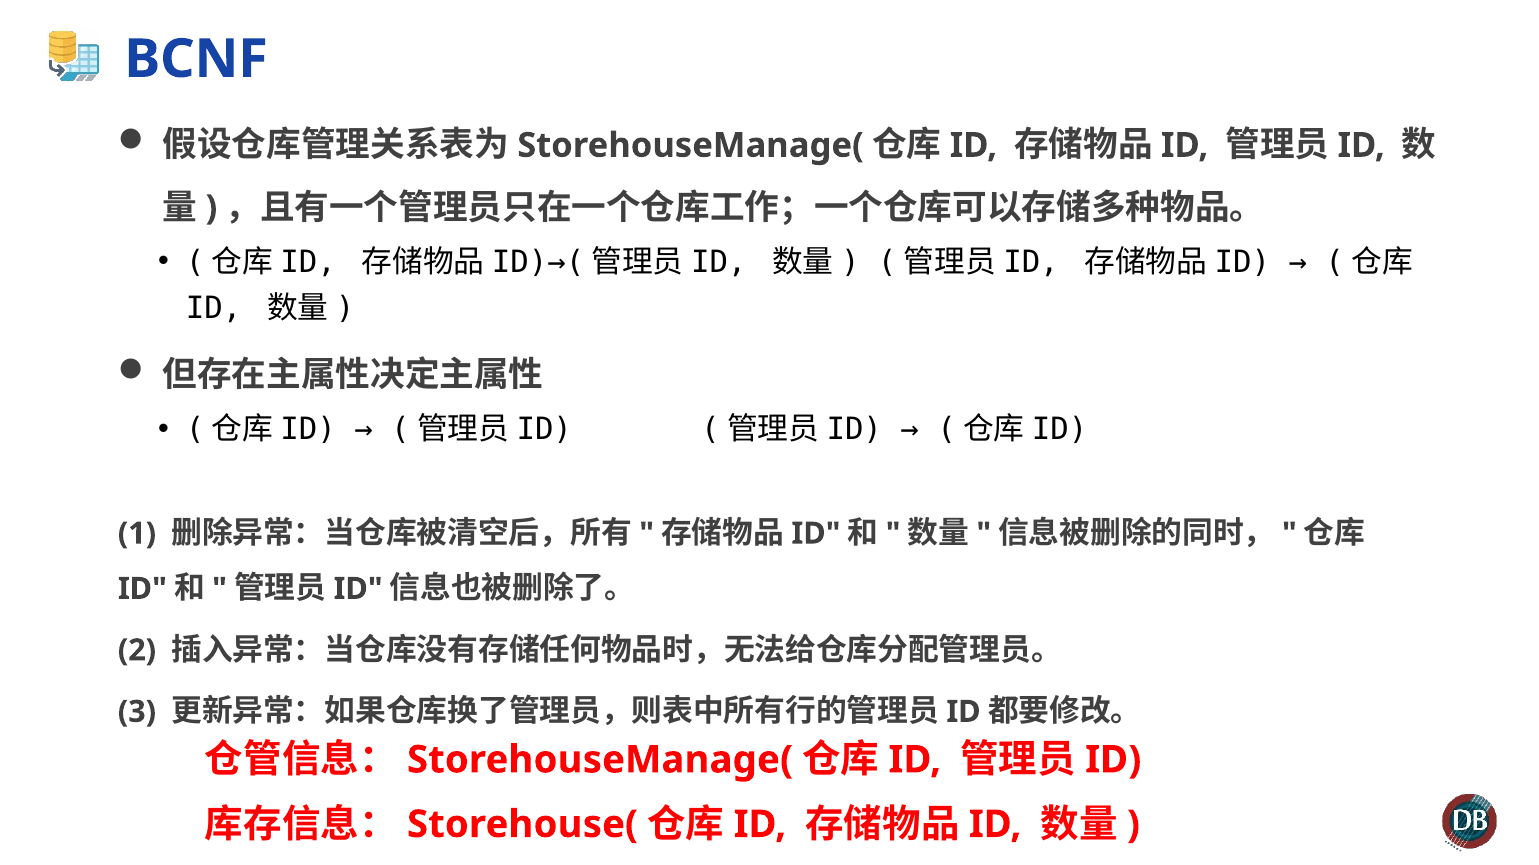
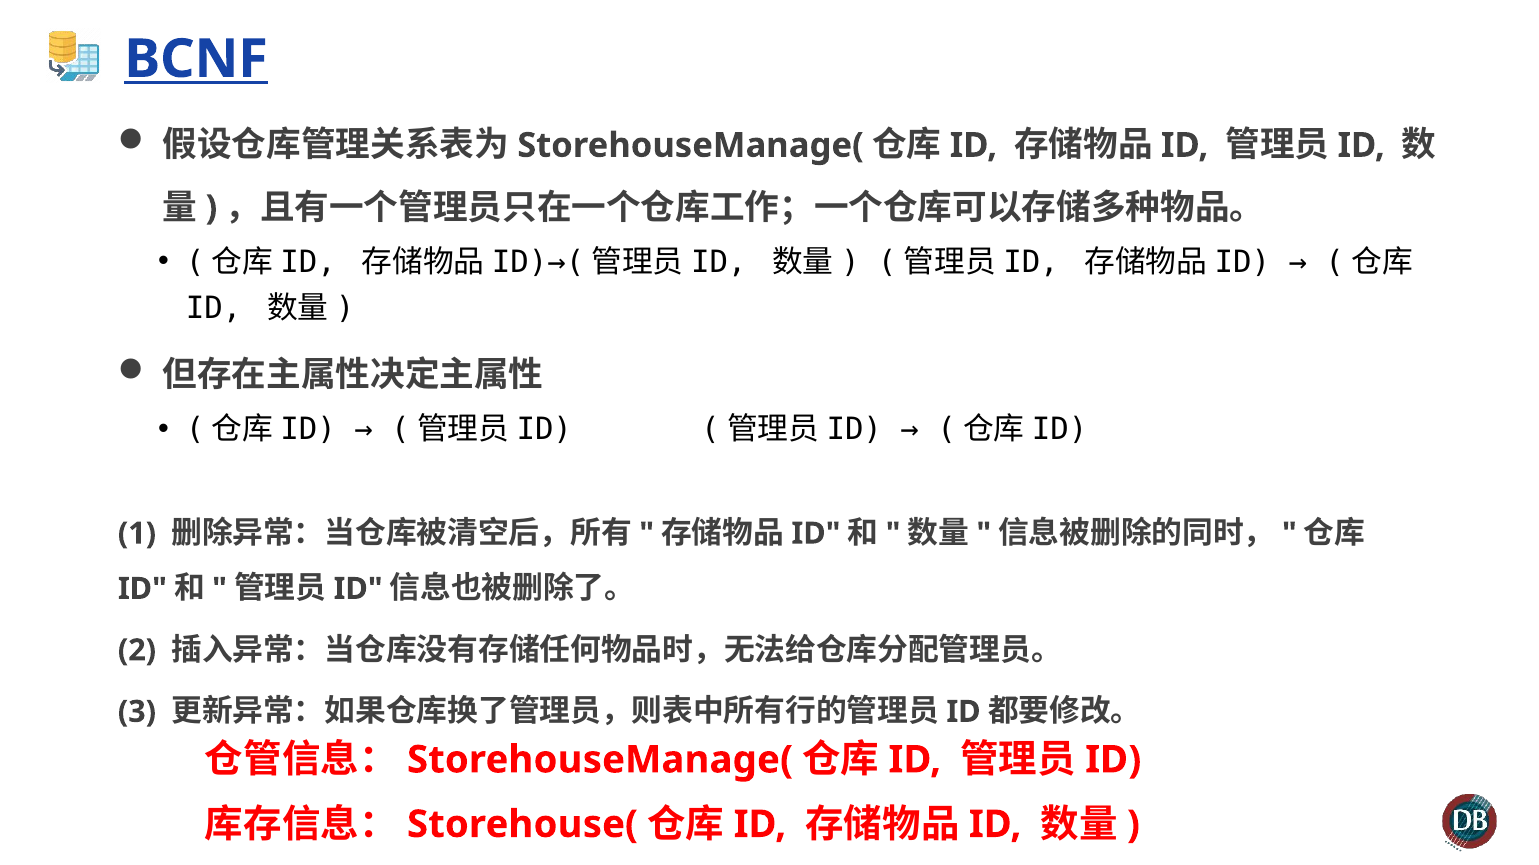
BCNF underline: none -> present
